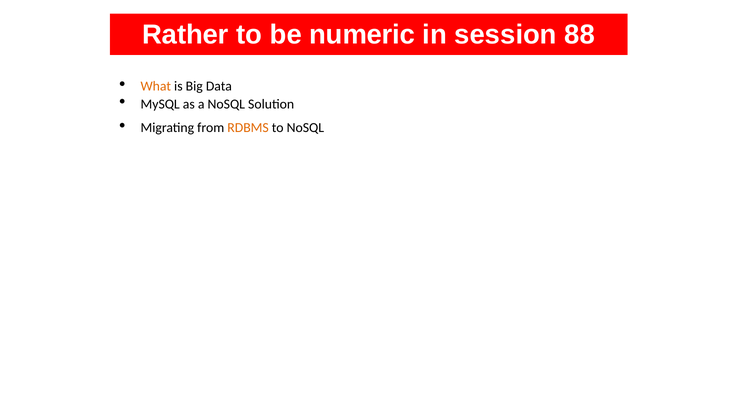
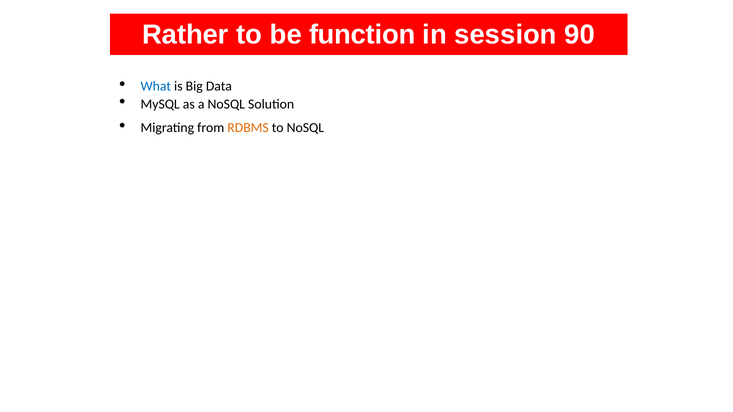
numeric: numeric -> function
88: 88 -> 90
What colour: orange -> blue
